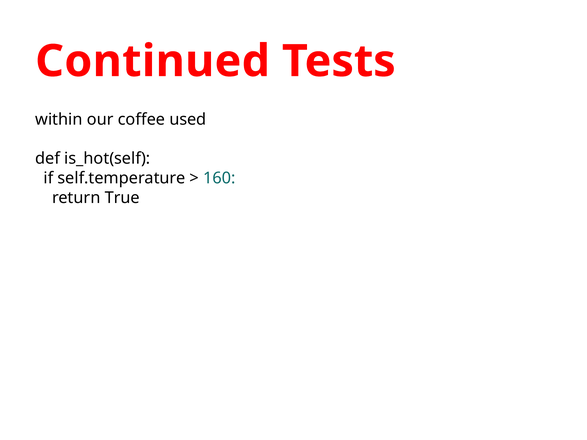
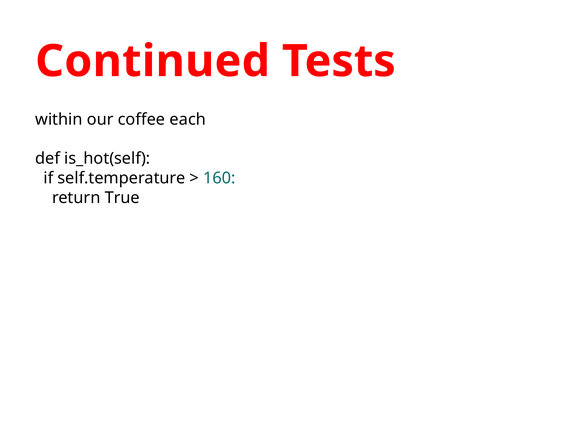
used: used -> each
